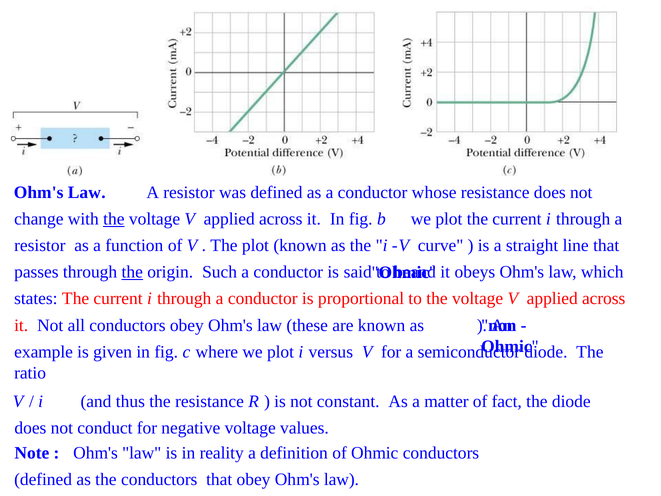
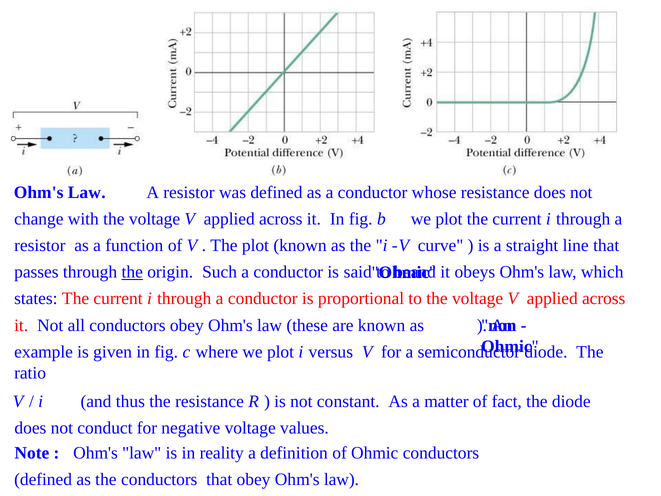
the at (114, 219) underline: present -> none
